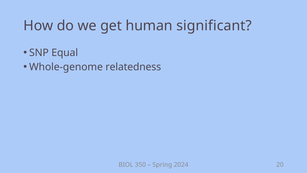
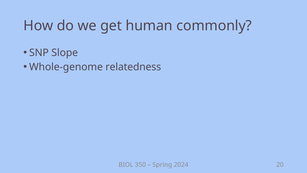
significant: significant -> commonly
Equal: Equal -> Slope
